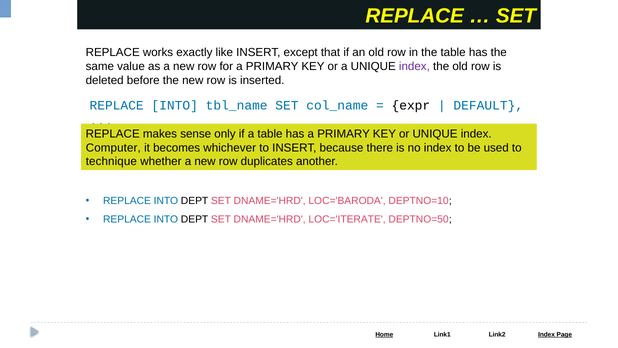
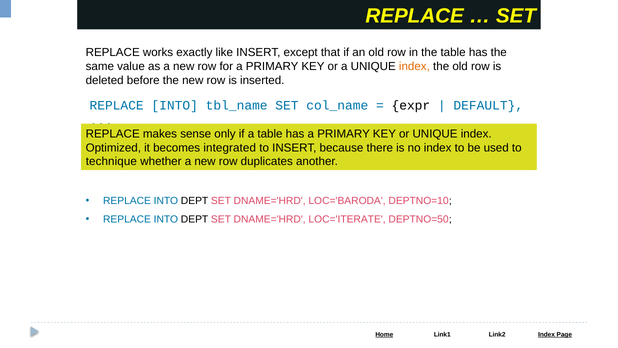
index at (414, 66) colour: purple -> orange
Computer: Computer -> Optimized
whichever: whichever -> integrated
